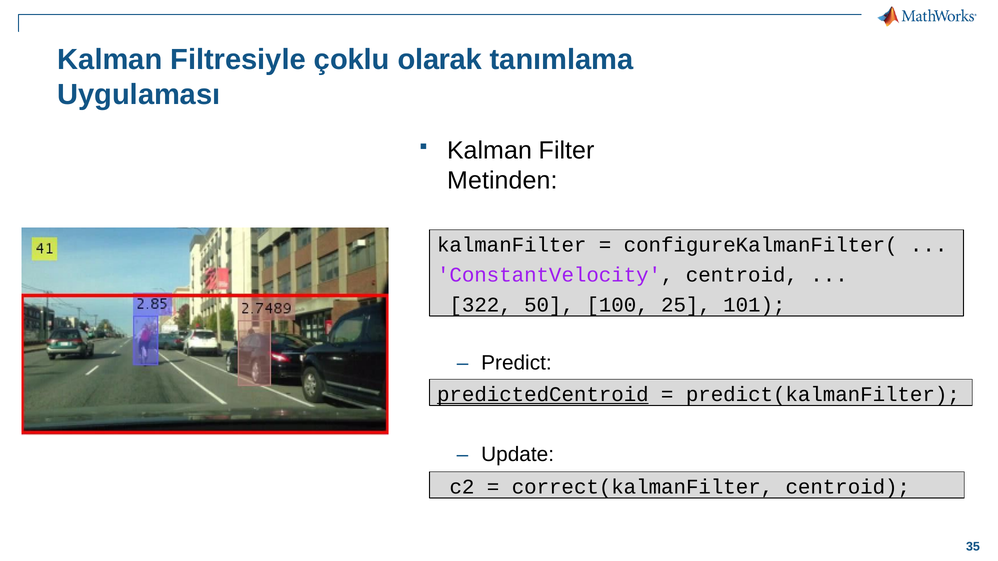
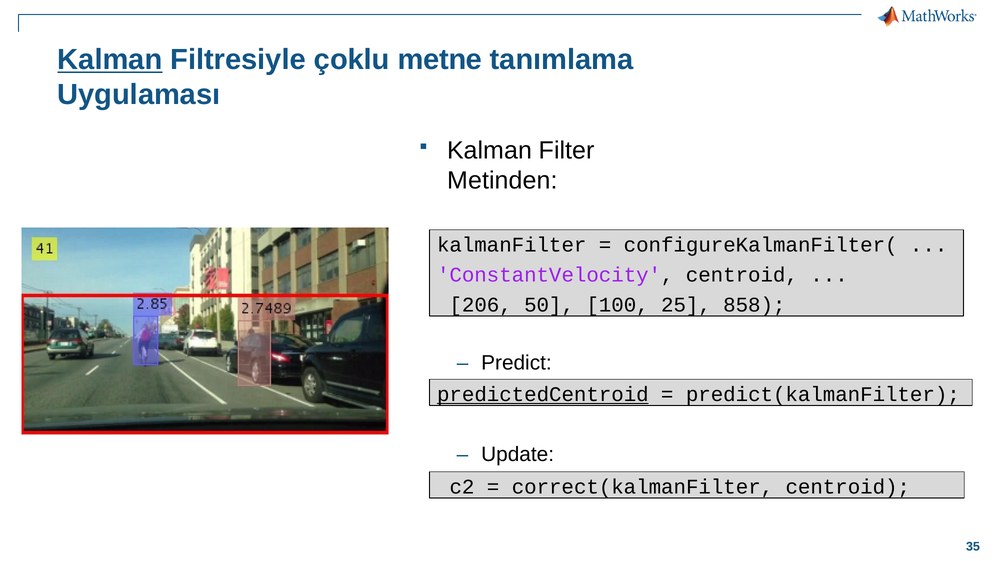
Kalman at (110, 60) underline: none -> present
olarak: olarak -> metne
322: 322 -> 206
101: 101 -> 858
